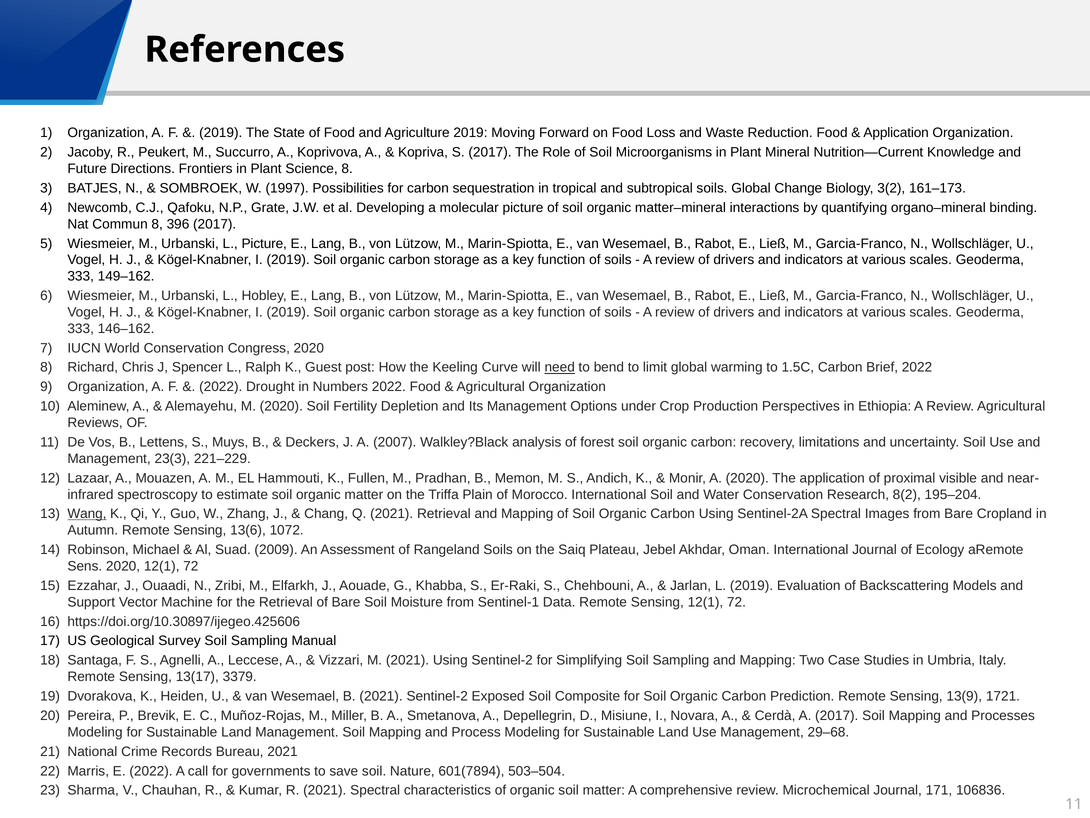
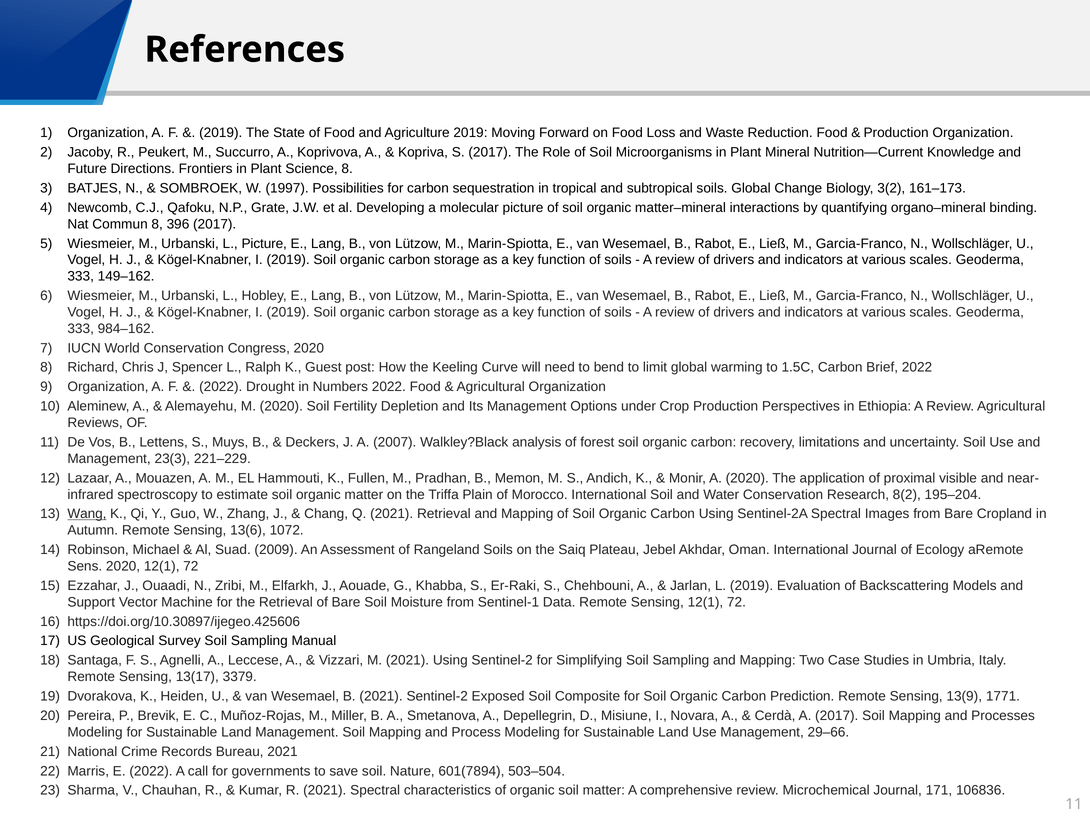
Application at (896, 133): Application -> Production
146–162: 146–162 -> 984–162
need underline: present -> none
1721: 1721 -> 1771
29–68: 29–68 -> 29–66
